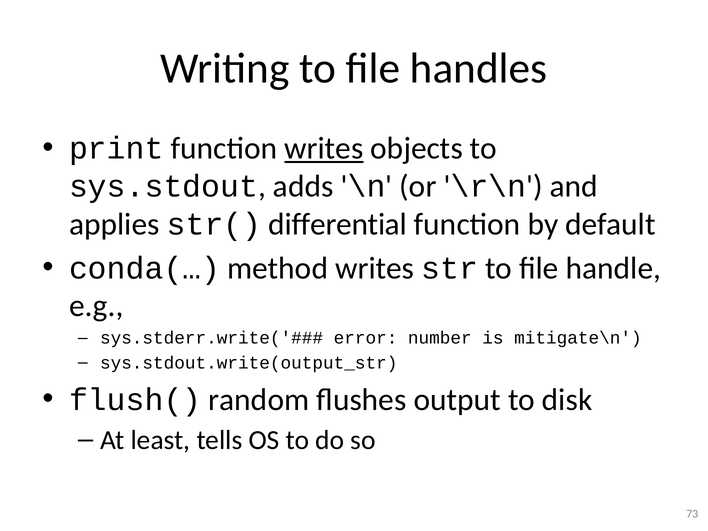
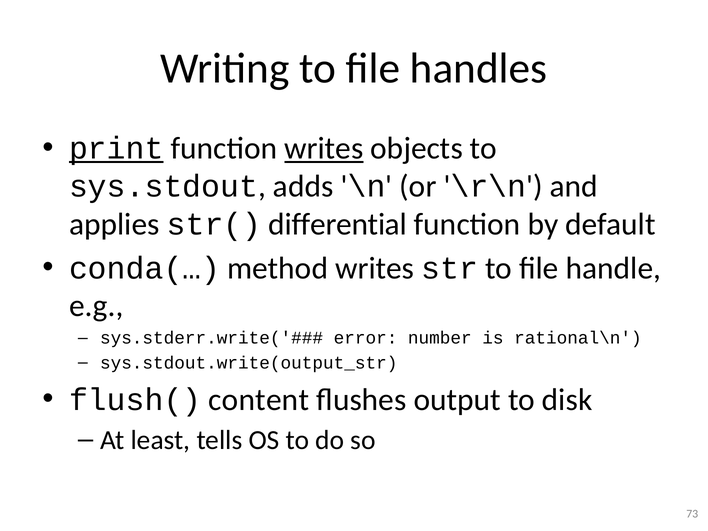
print underline: none -> present
mitigate\n: mitigate\n -> rational\n
random: random -> content
